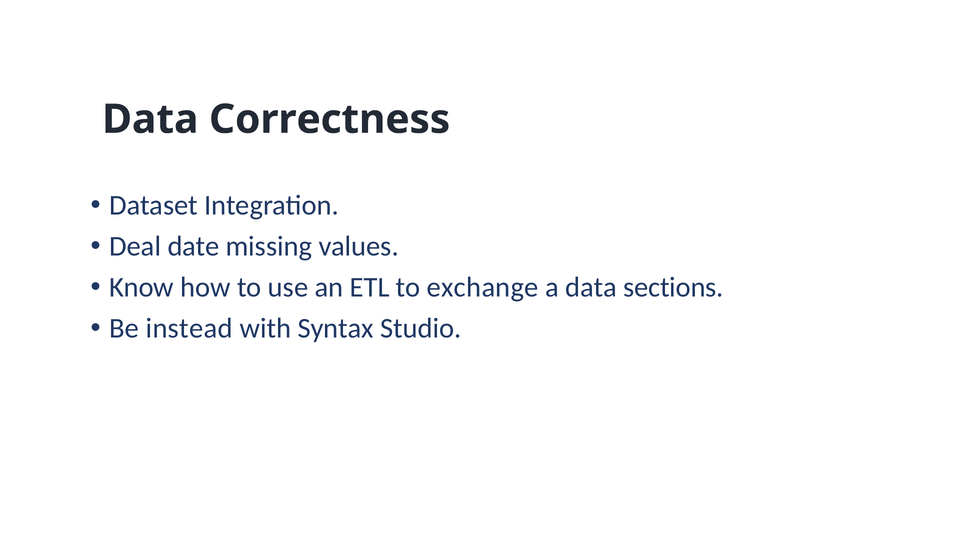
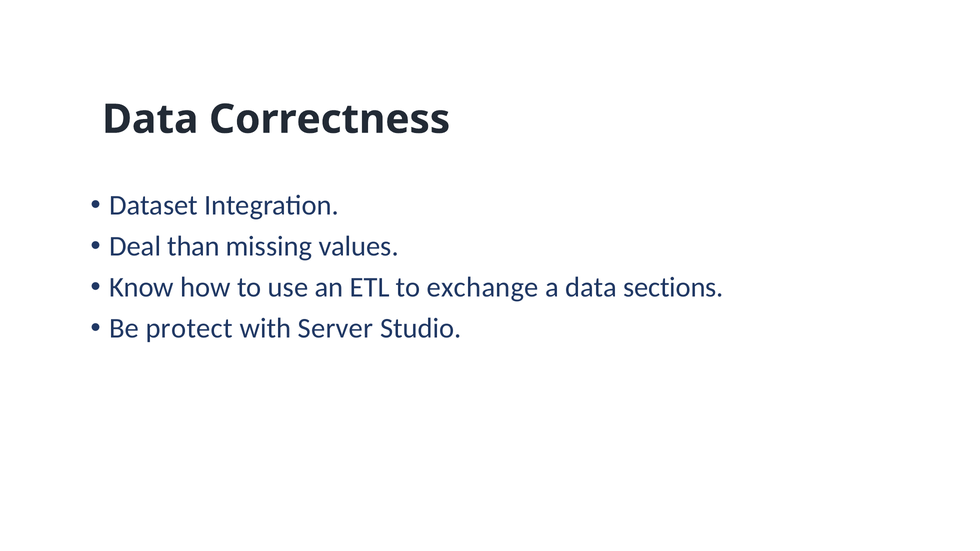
date: date -> than
instead: instead -> protect
Syntax: Syntax -> Server
